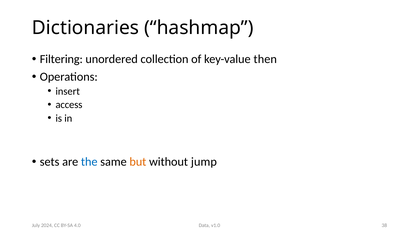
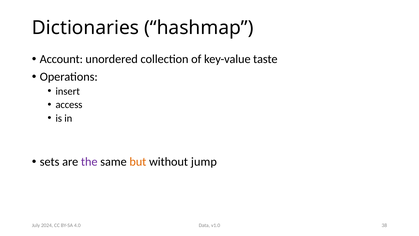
Filtering: Filtering -> Account
then: then -> taste
the colour: blue -> purple
